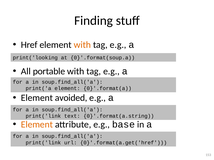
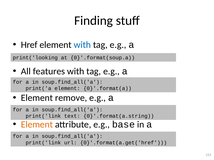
with at (82, 45) colour: orange -> blue
portable: portable -> features
avoided: avoided -> remove
